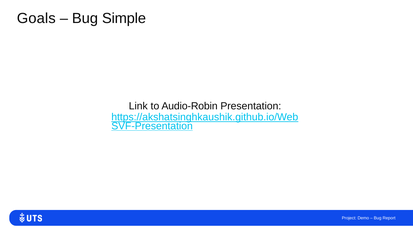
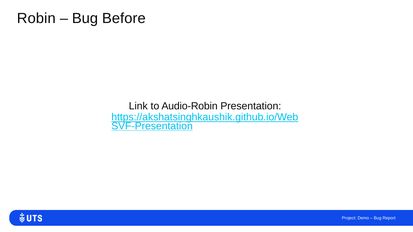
Goals: Goals -> Robin
Simple: Simple -> Before
